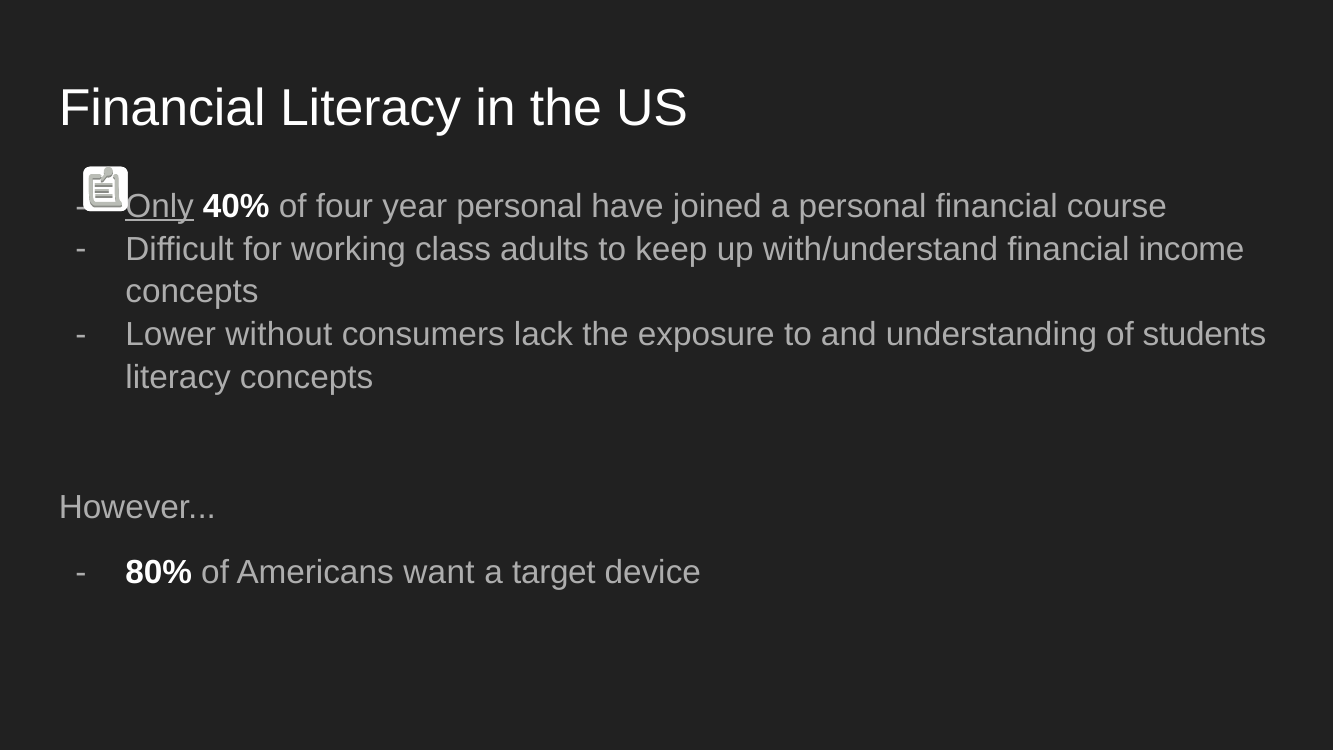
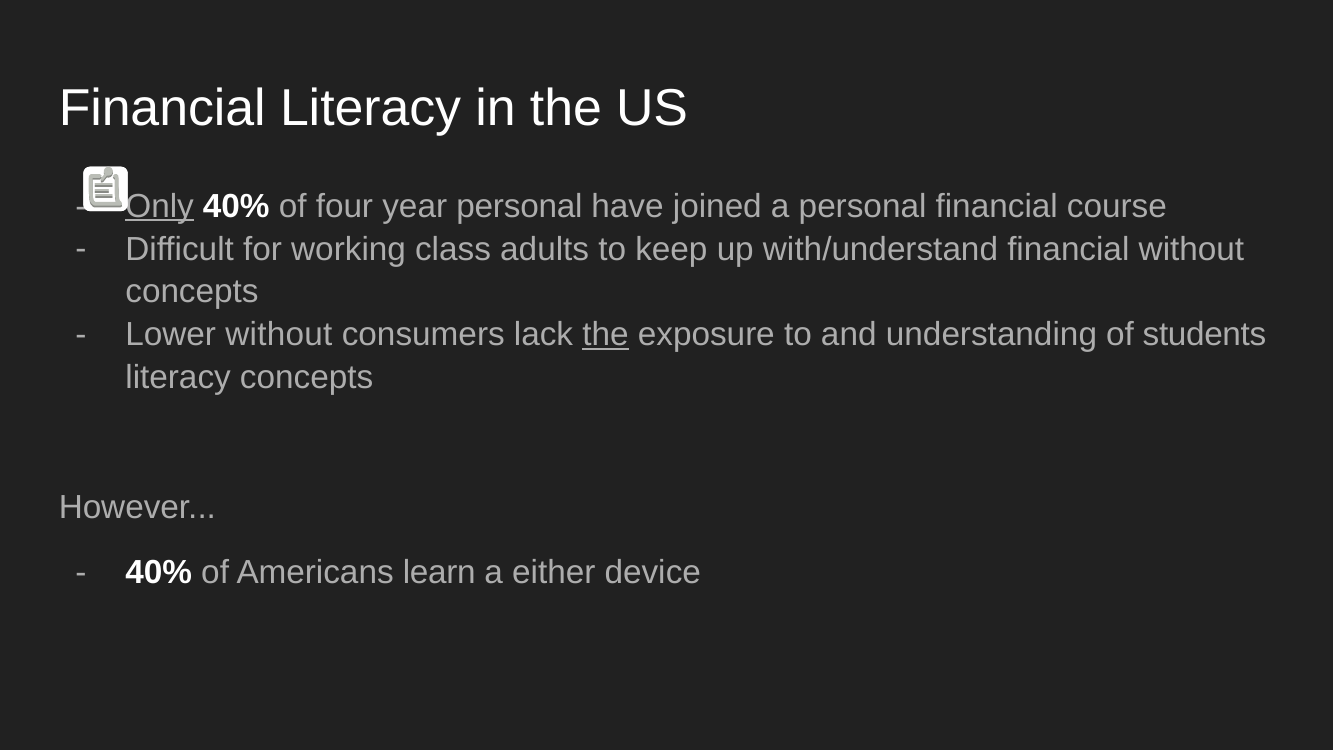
financial income: income -> without
the at (606, 335) underline: none -> present
80% at (159, 573): 80% -> 40%
want: want -> learn
target: target -> either
